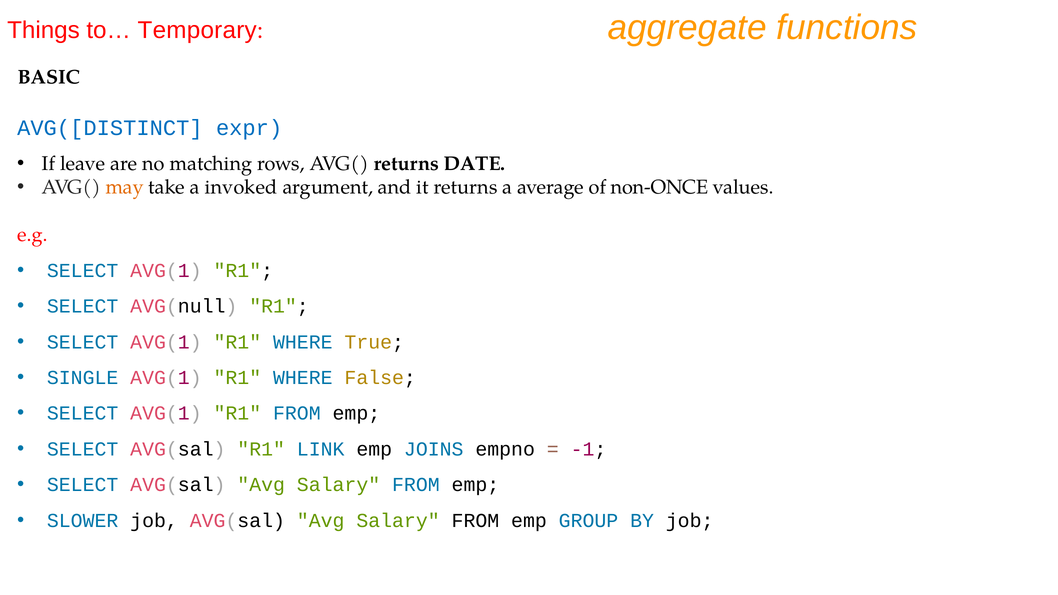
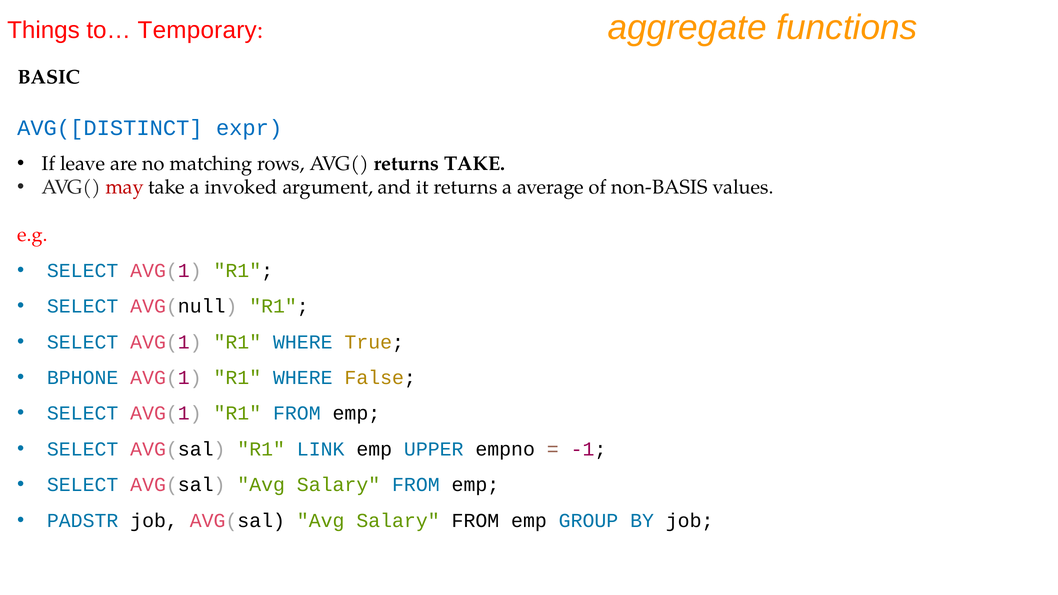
returns DATE: DATE -> TAKE
may colour: orange -> red
non-ONCE: non-ONCE -> non-BASIS
SINGLE: SINGLE -> BPHONE
JOINS: JOINS -> UPPER
SLOWER: SLOWER -> PADSTR
